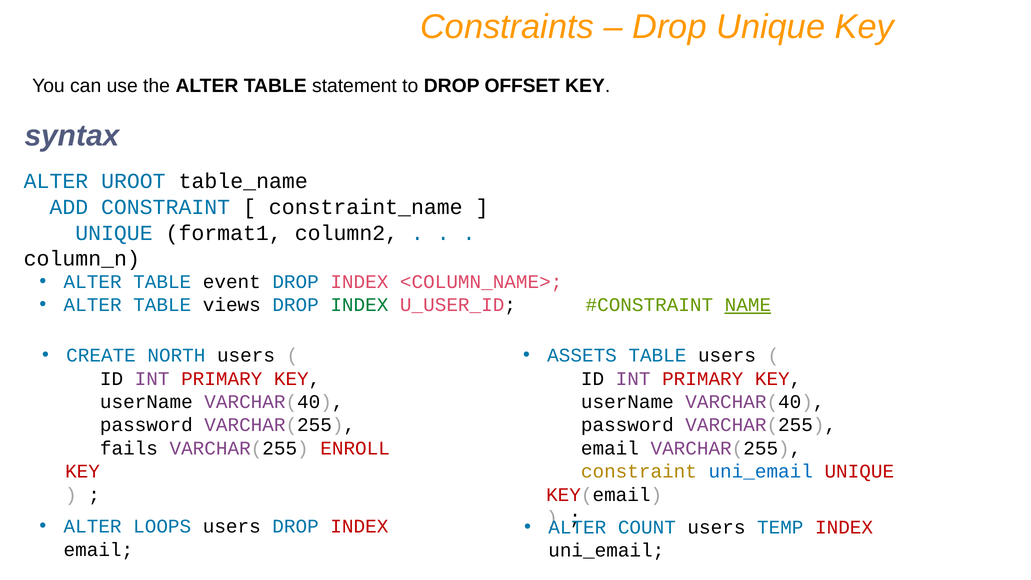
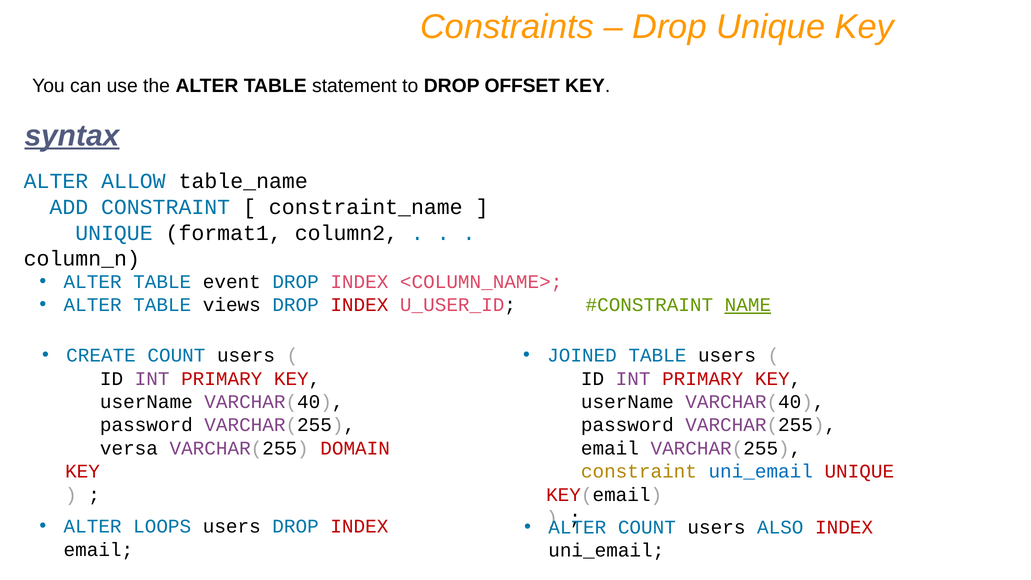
syntax underline: none -> present
UROOT: UROOT -> ALLOW
INDEX at (359, 305) colour: green -> red
CREATE NORTH: NORTH -> COUNT
ASSETS: ASSETS -> JOINED
fails: fails -> versa
ENROLL: ENROLL -> DOMAIN
TEMP: TEMP -> ALSO
